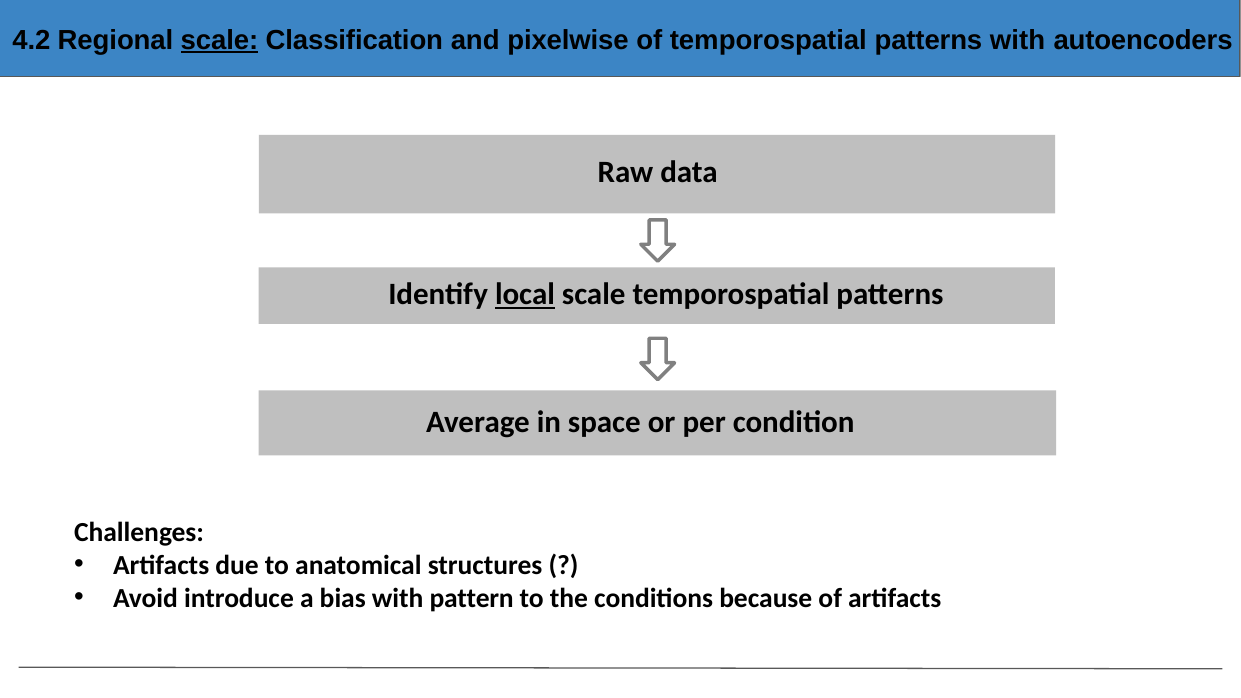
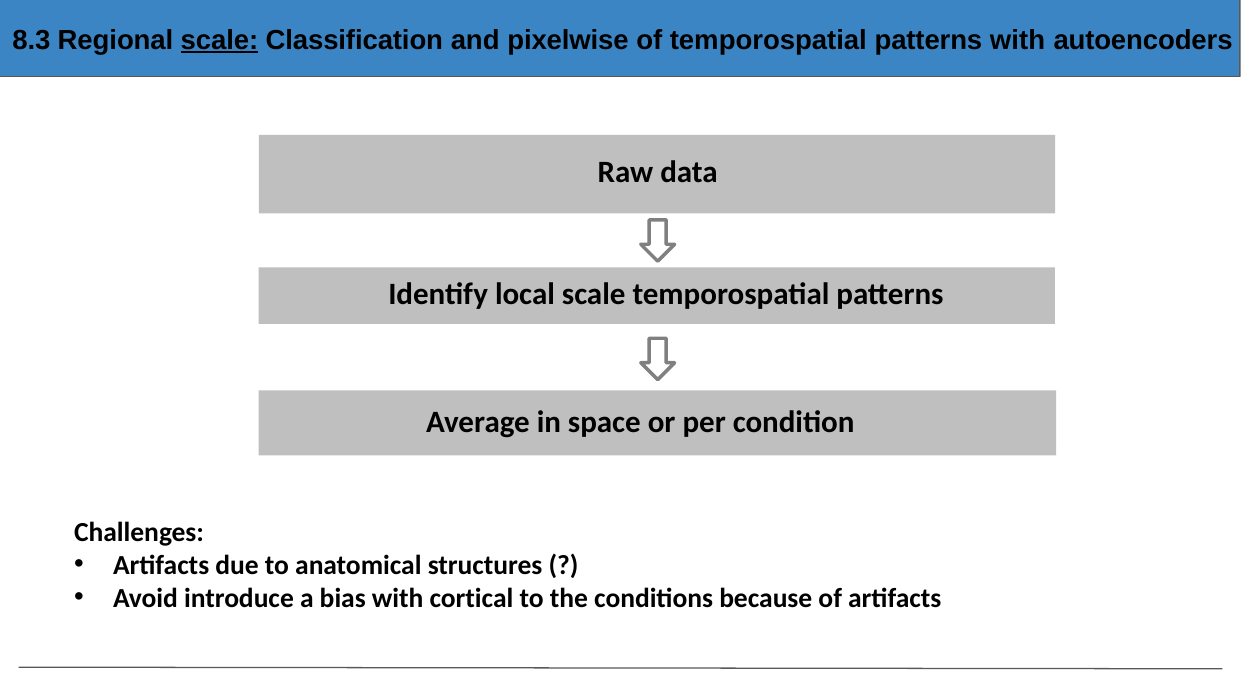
4.2: 4.2 -> 8.3
local underline: present -> none
pattern: pattern -> cortical
